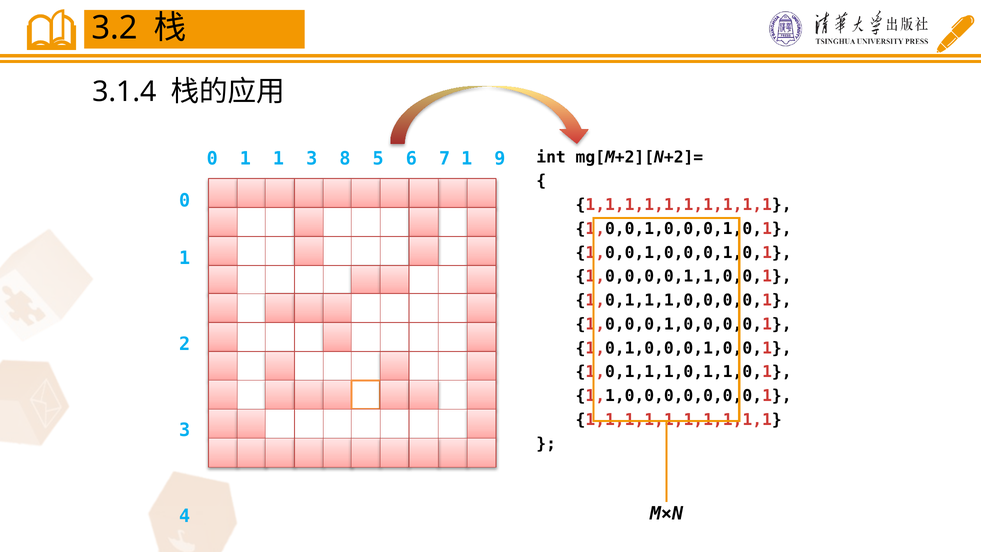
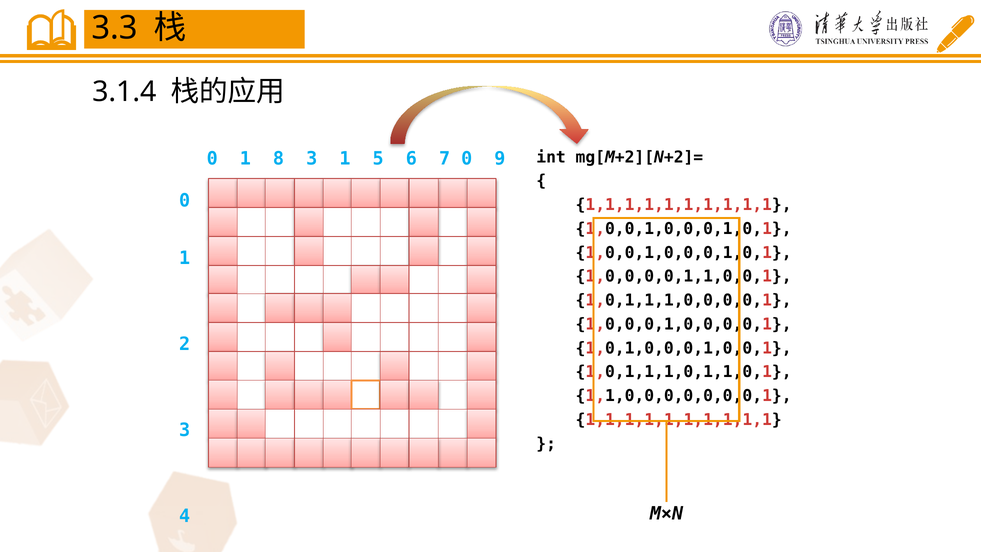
3.2: 3.2 -> 3.3
1 1: 1 -> 8
3 8: 8 -> 1
7 1: 1 -> 0
